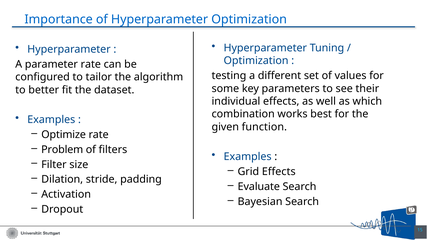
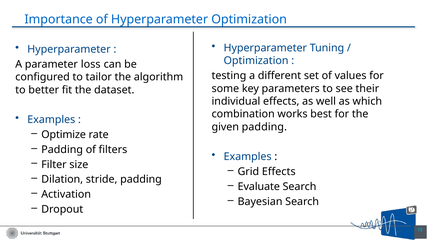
parameter rate: rate -> loss
given function: function -> padding
Problem at (62, 150): Problem -> Padding
